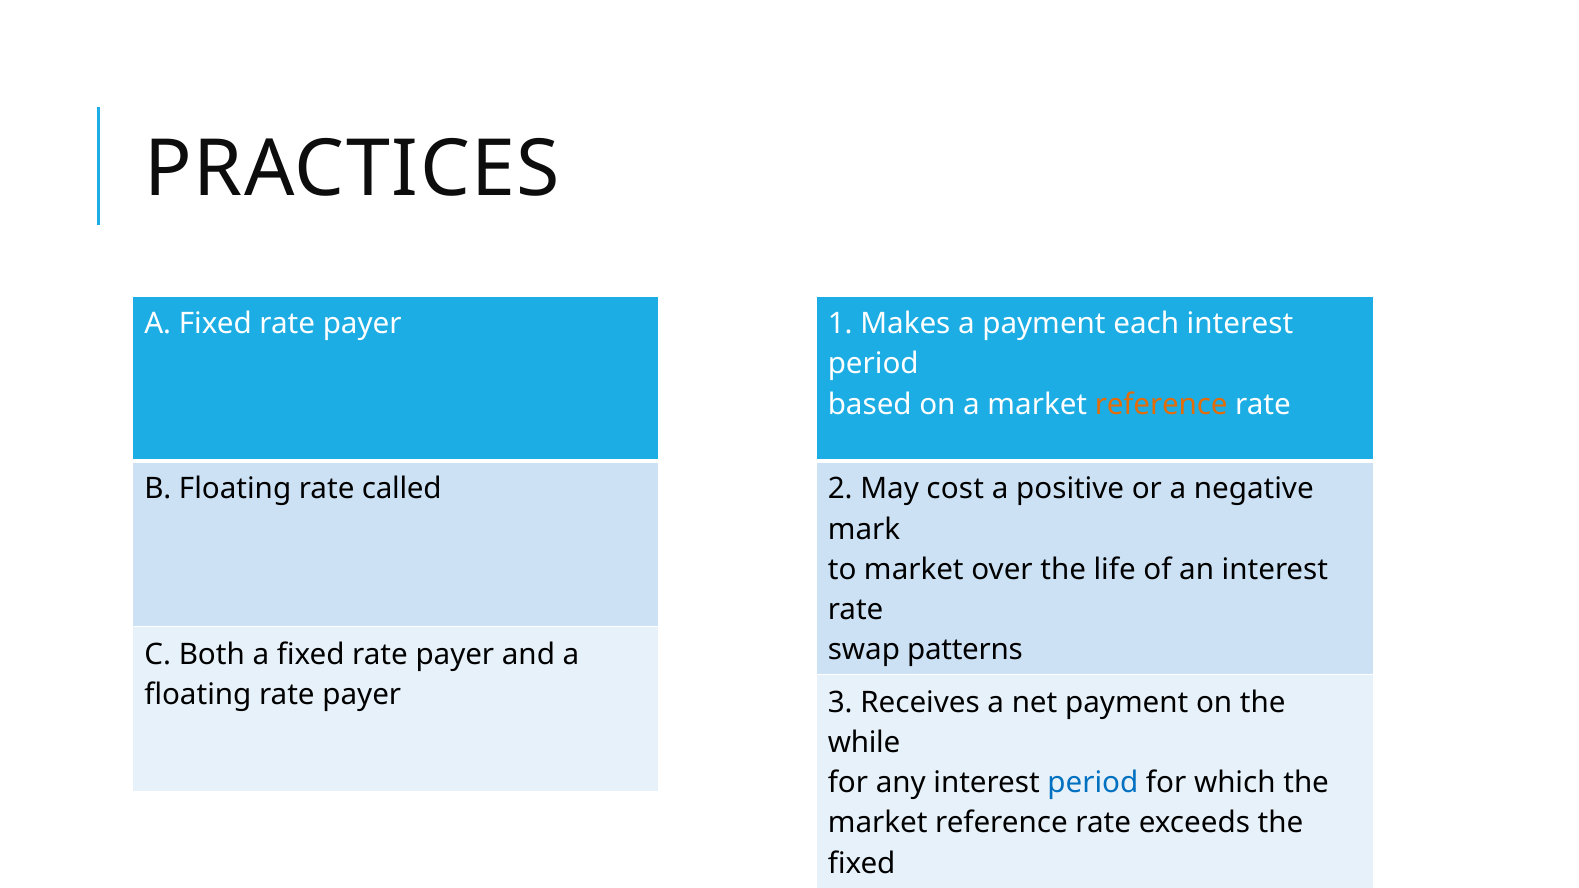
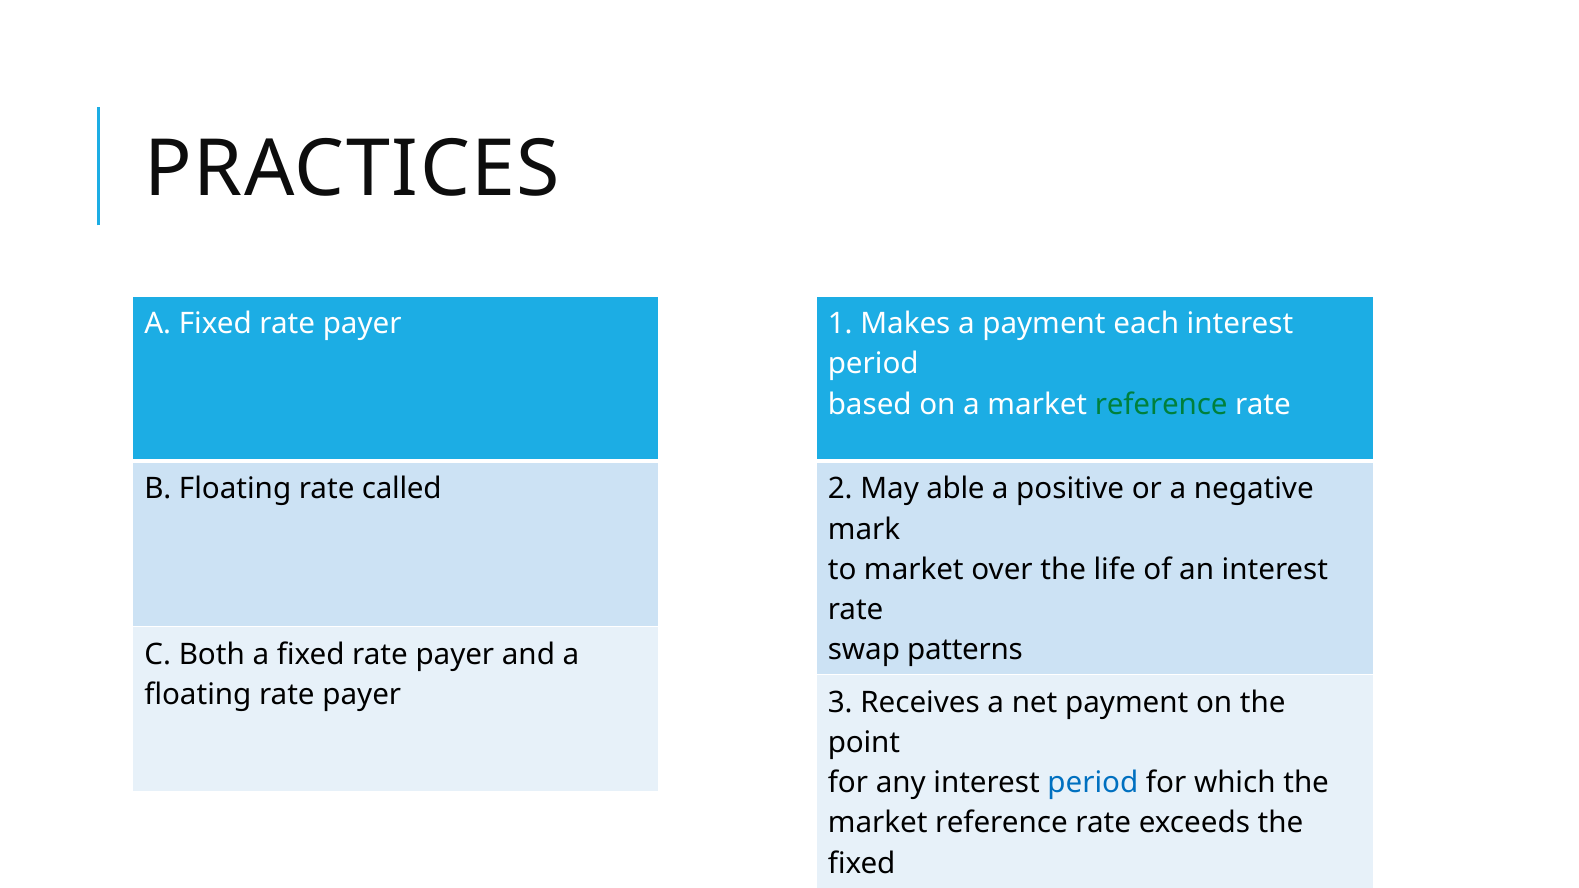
reference at (1161, 404) colour: orange -> green
cost: cost -> able
while: while -> point
